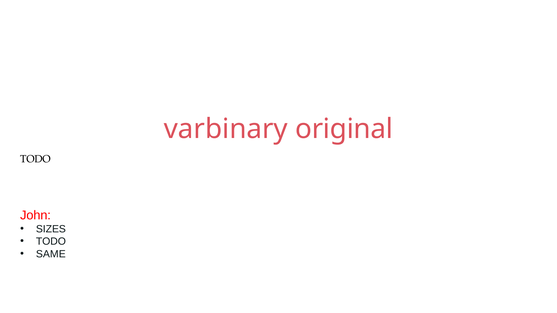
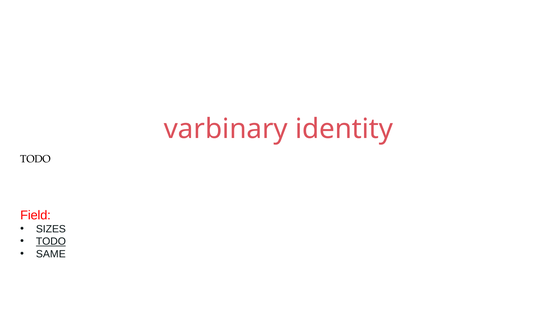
original: original -> identity
John: John -> Field
TODO at (51, 242) underline: none -> present
